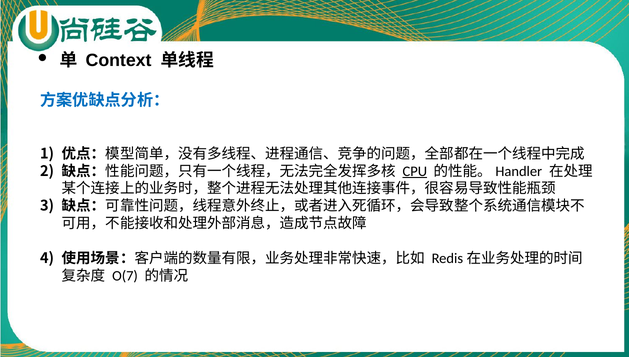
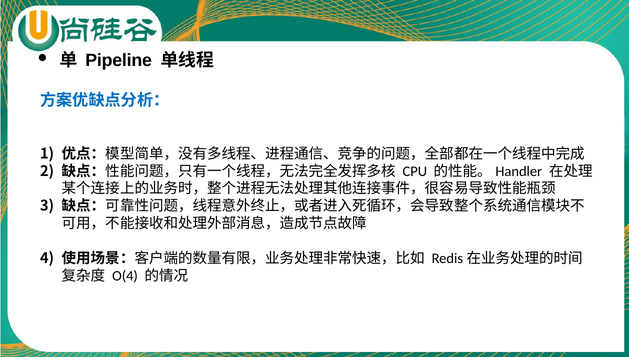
Context: Context -> Pipeline
CPU underline: present -> none
O(7: O(7 -> O(4
